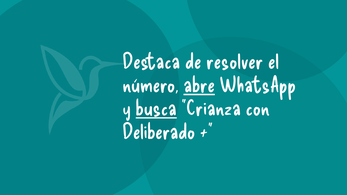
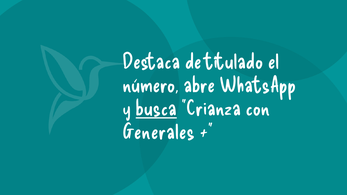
resolver: resolver -> titulado
abre underline: present -> none
Deliberado: Deliberado -> Generales
